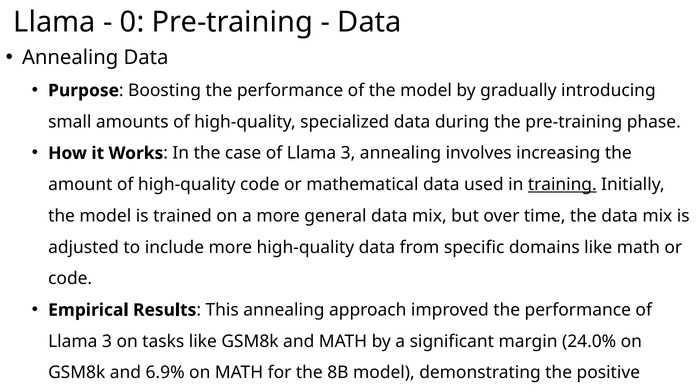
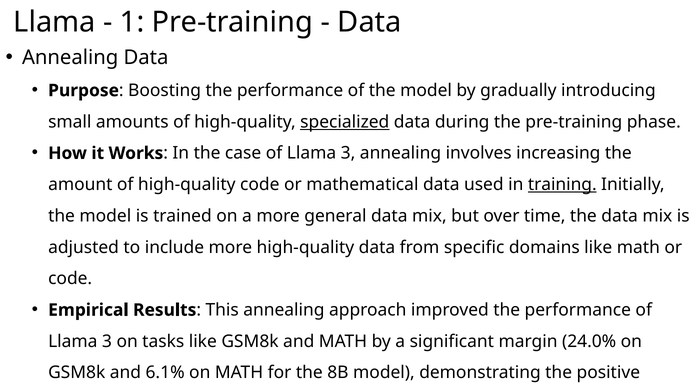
0: 0 -> 1
specialized underline: none -> present
6.9%: 6.9% -> 6.1%
